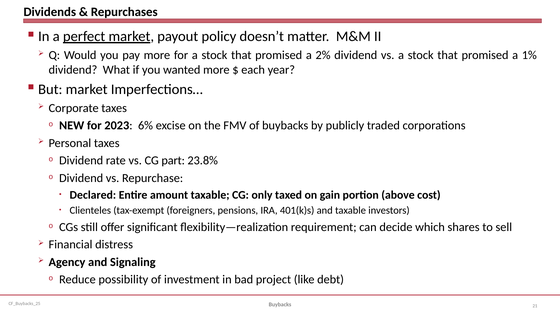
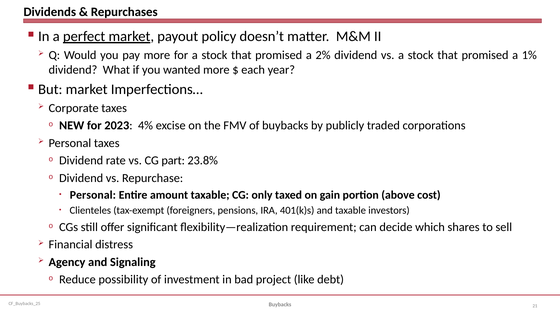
6%: 6% -> 4%
Declared at (93, 195): Declared -> Personal
